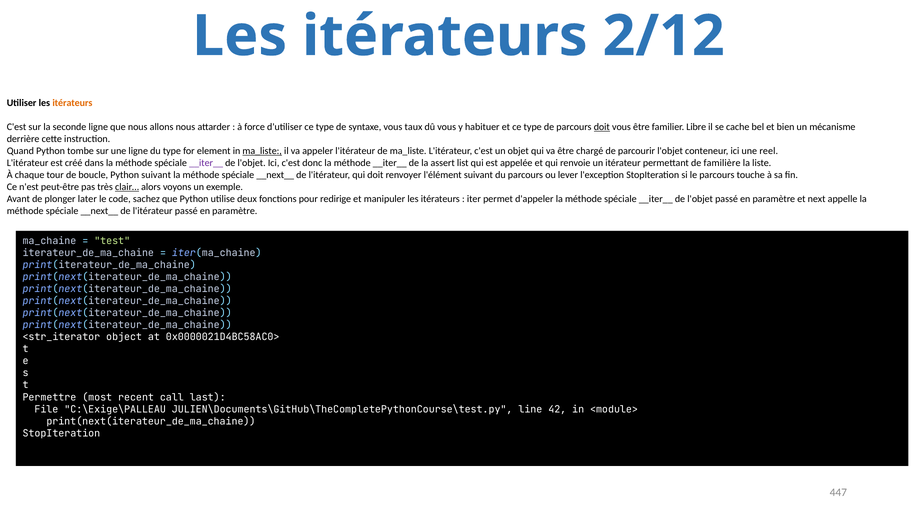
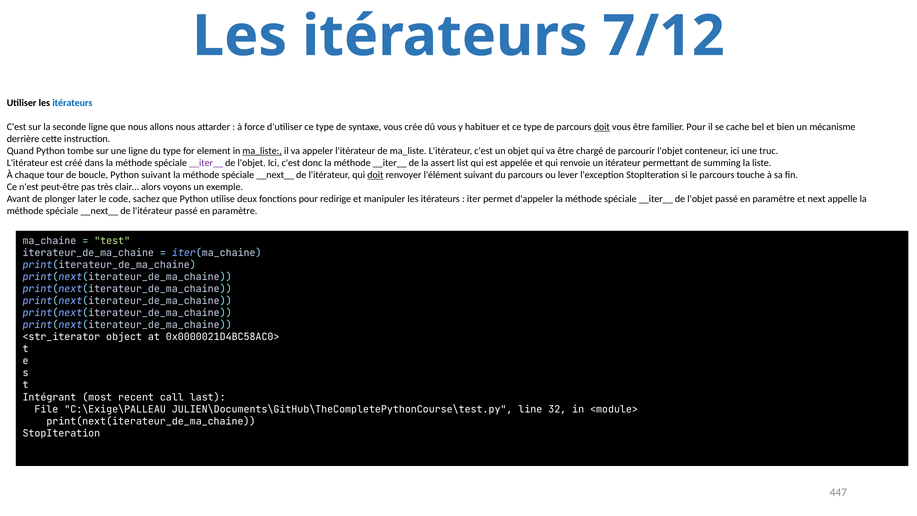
2/12: 2/12 -> 7/12
itérateurs at (72, 103) colour: orange -> blue
taux: taux -> crée
familier Libre: Libre -> Pour
reel: reel -> truc
familière: familière -> summing
doit at (375, 175) underline: none -> present
clair… underline: present -> none
Permettre: Permettre -> Intégrant
42: 42 -> 32
